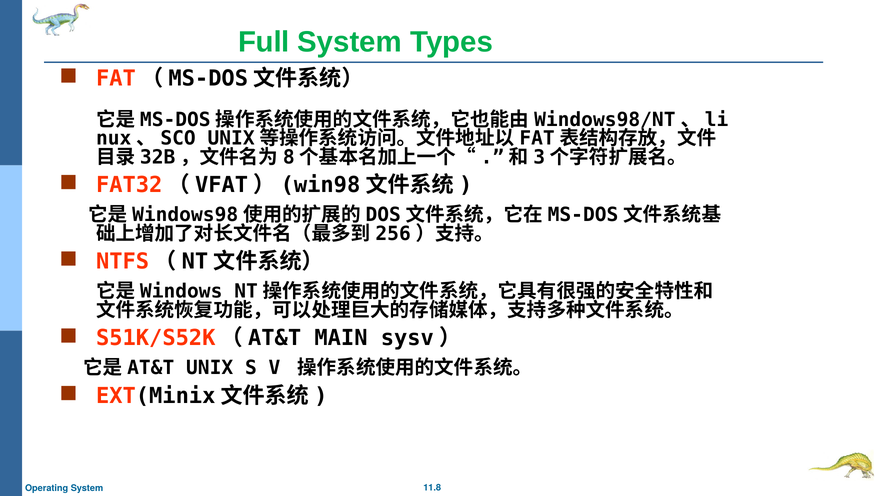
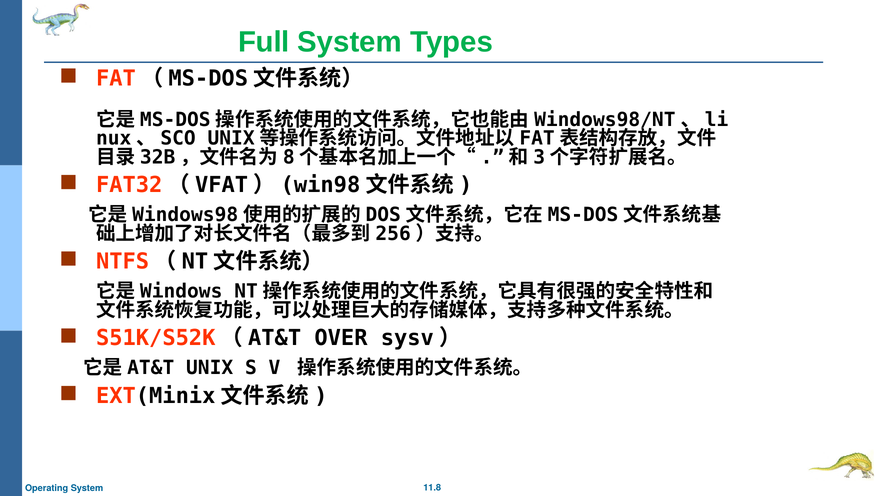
MAIN: MAIN -> OVER
